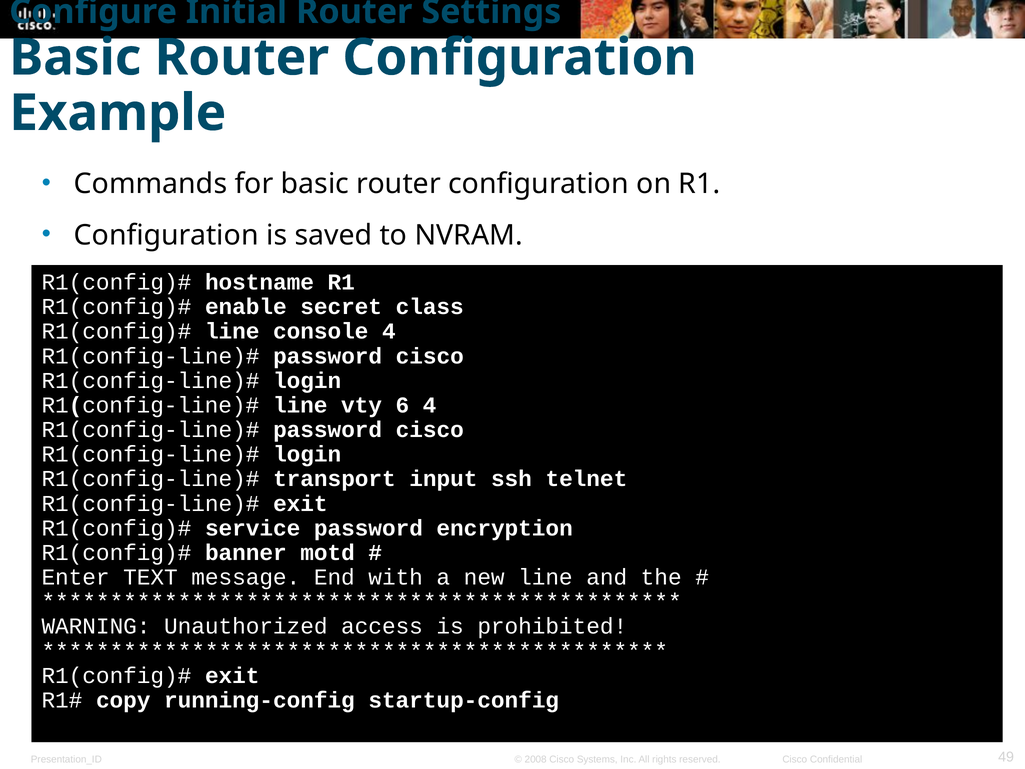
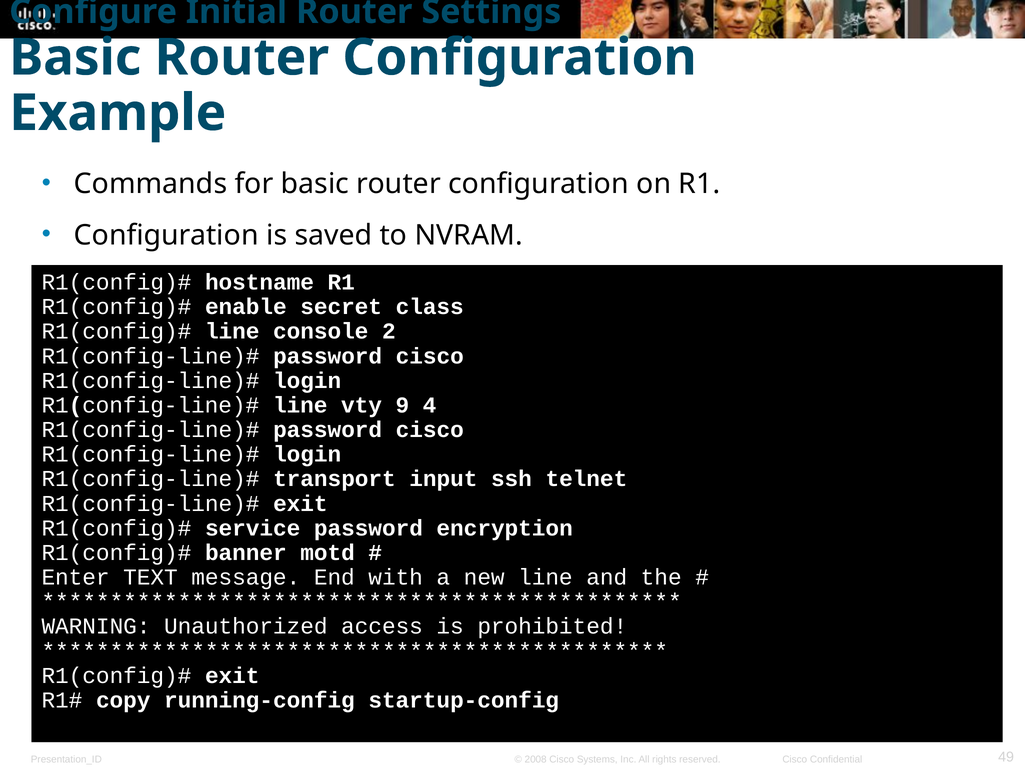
console 4: 4 -> 2
6: 6 -> 9
